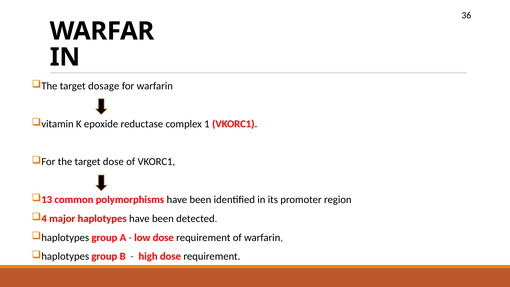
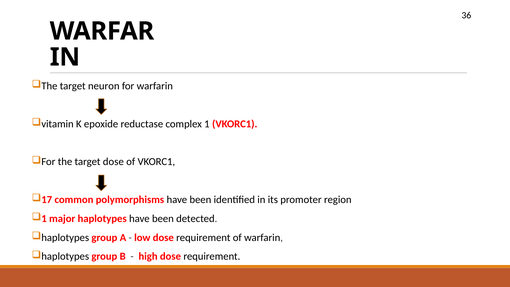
dosage: dosage -> neuron
13: 13 -> 17
4 at (44, 218): 4 -> 1
